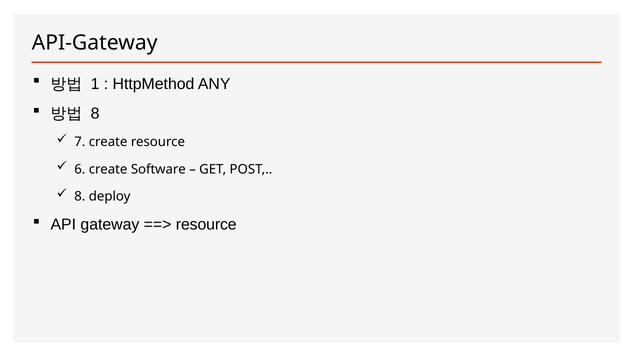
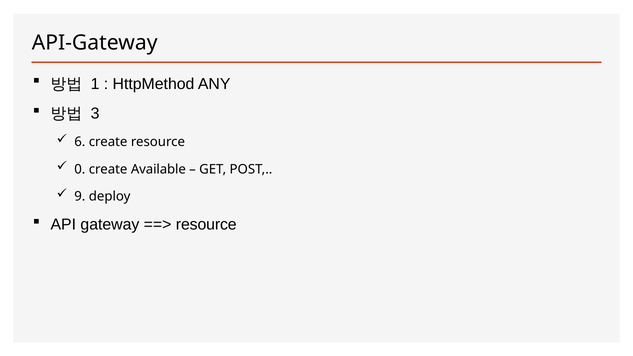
8 at (95, 114): 8 -> 3
7: 7 -> 6
6: 6 -> 0
Software: Software -> Available
8 at (80, 196): 8 -> 9
